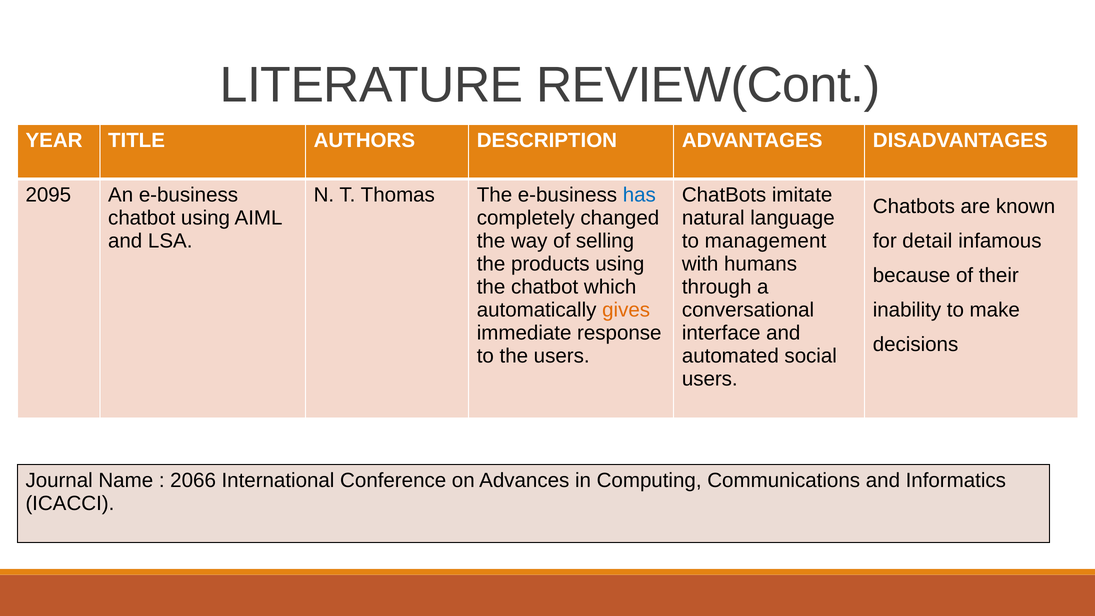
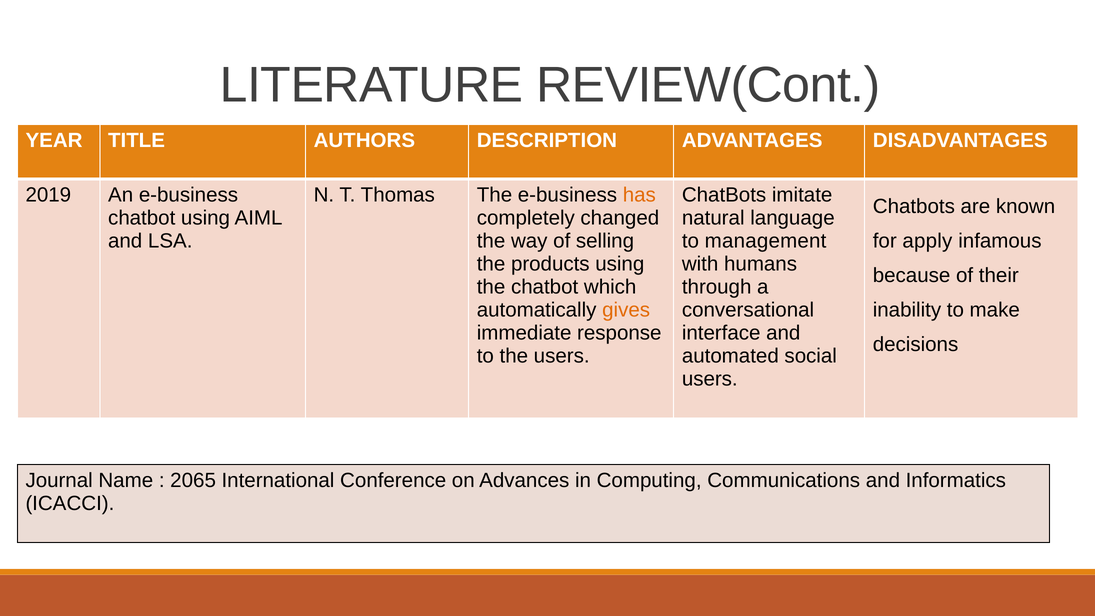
2095: 2095 -> 2019
has colour: blue -> orange
detail: detail -> apply
2066: 2066 -> 2065
